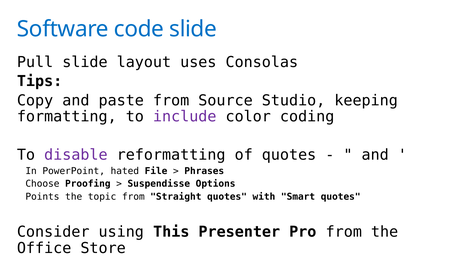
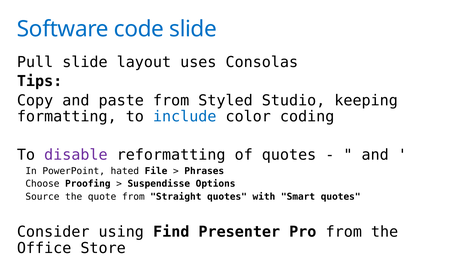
Source: Source -> Styled
include colour: purple -> blue
Points: Points -> Source
topic: topic -> quote
This: This -> Find
